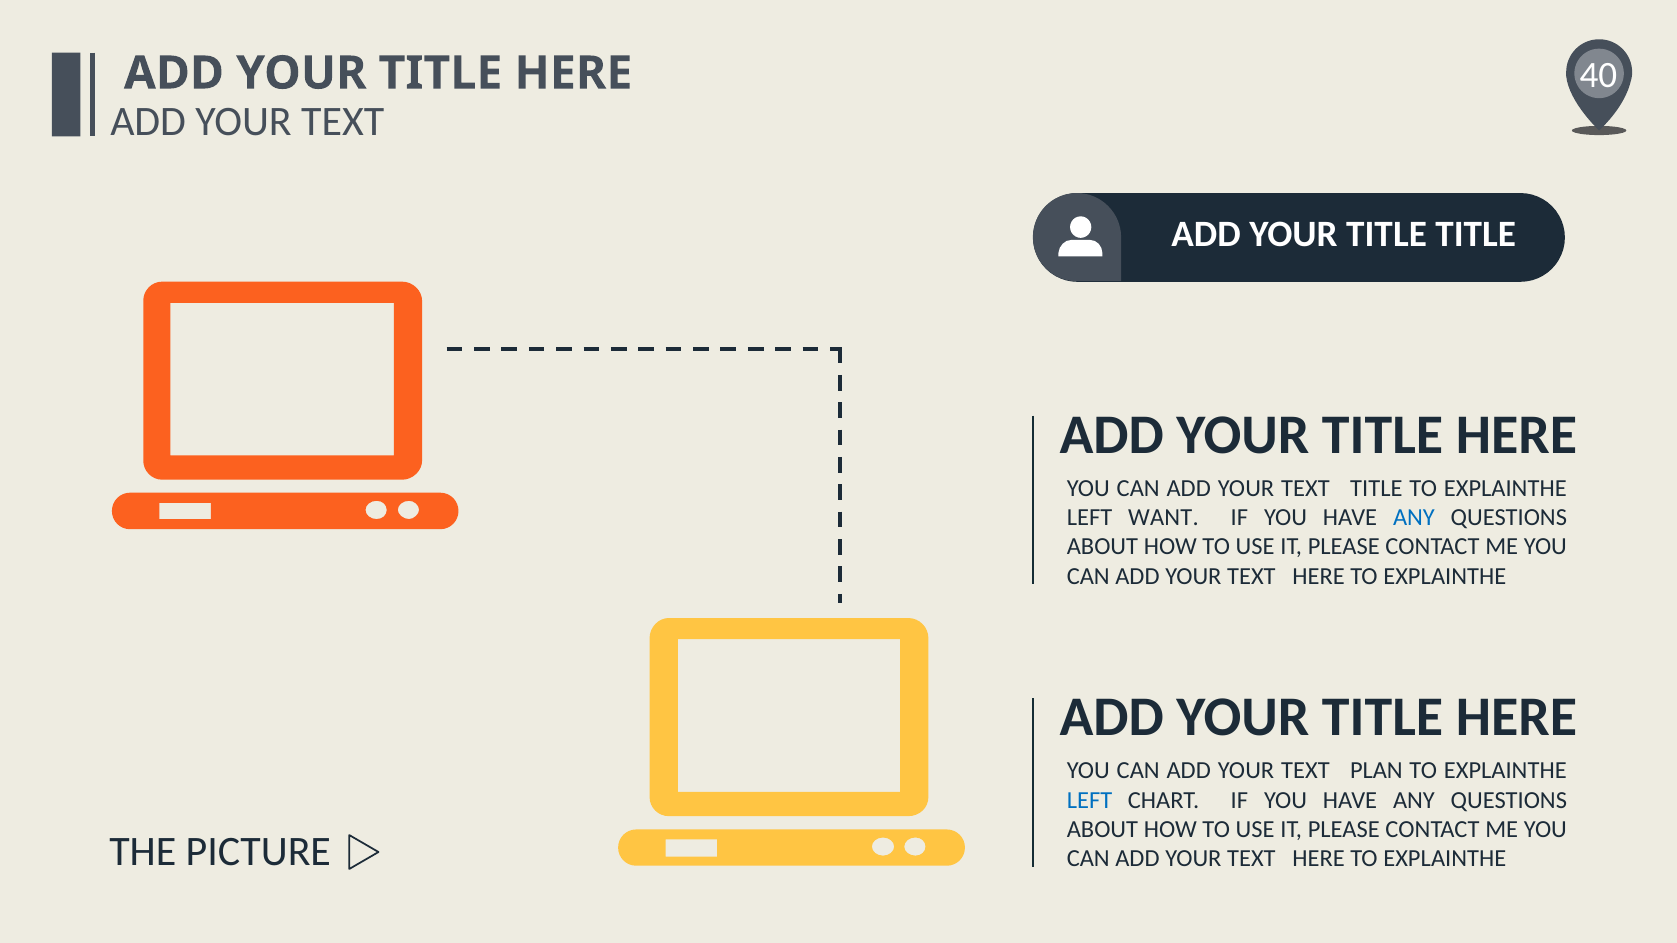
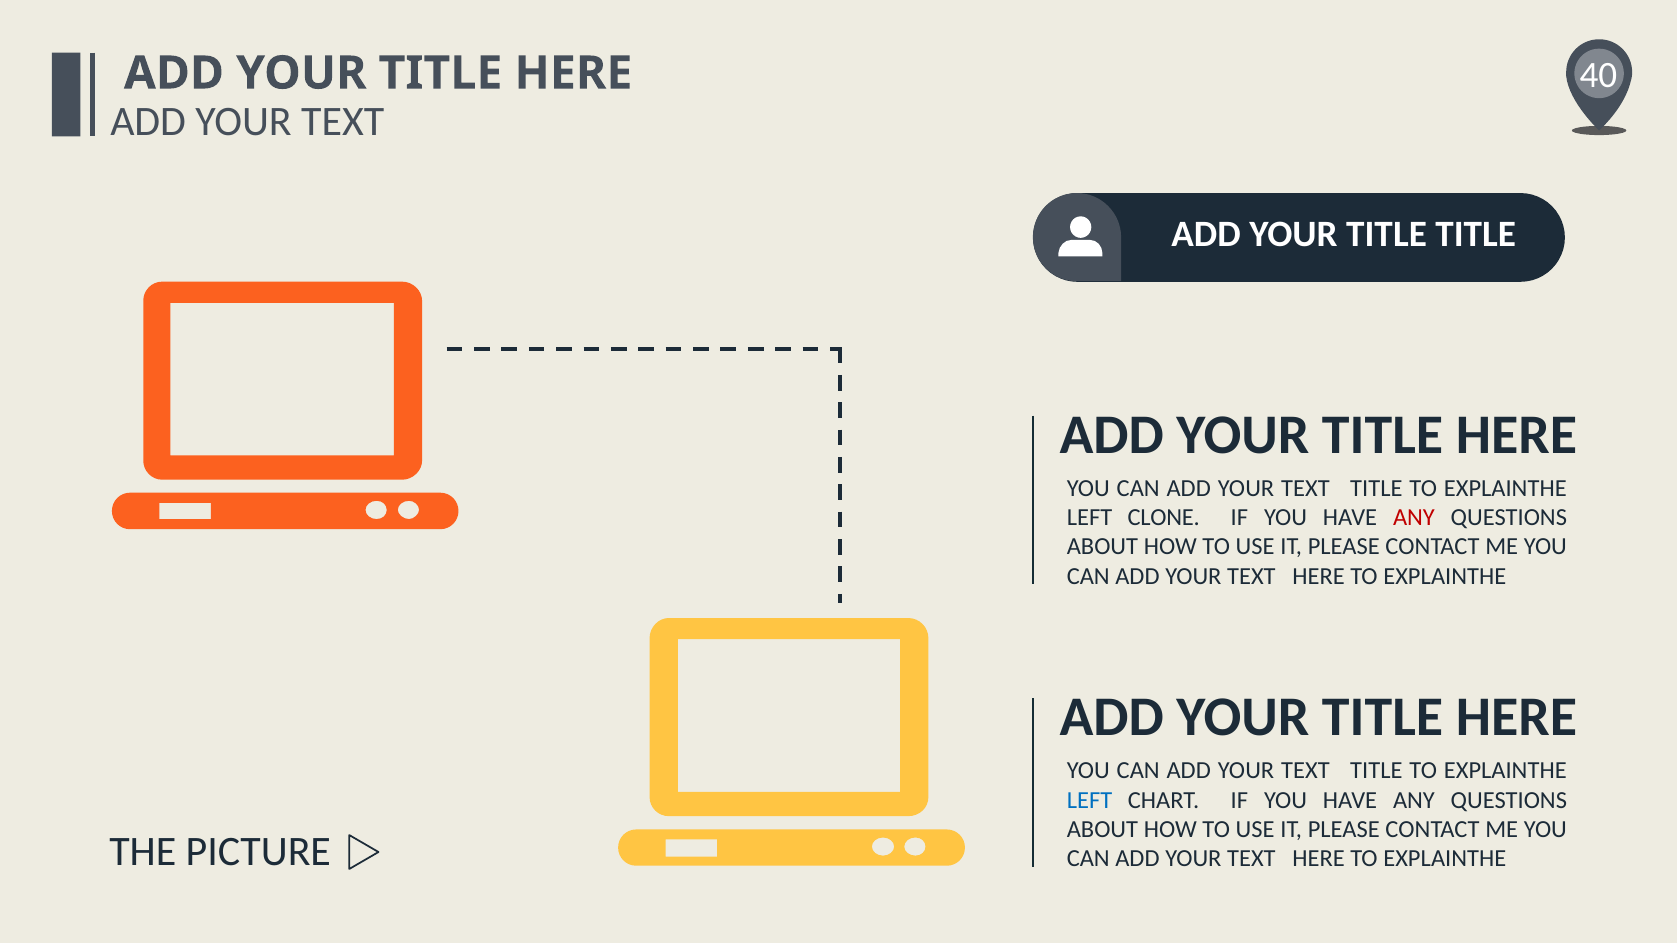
WANT: WANT -> CLONE
ANY at (1414, 518) colour: blue -> red
PLAN at (1376, 771): PLAN -> TITLE
